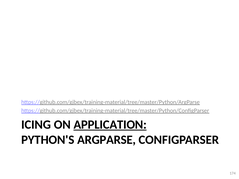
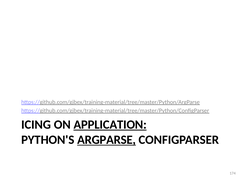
ARGPARSE underline: none -> present
